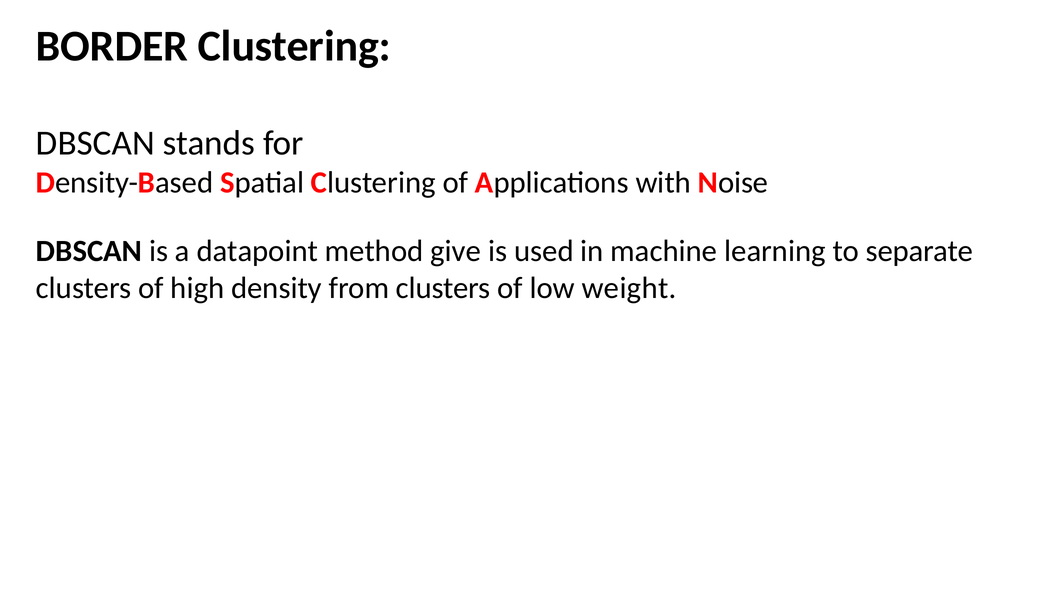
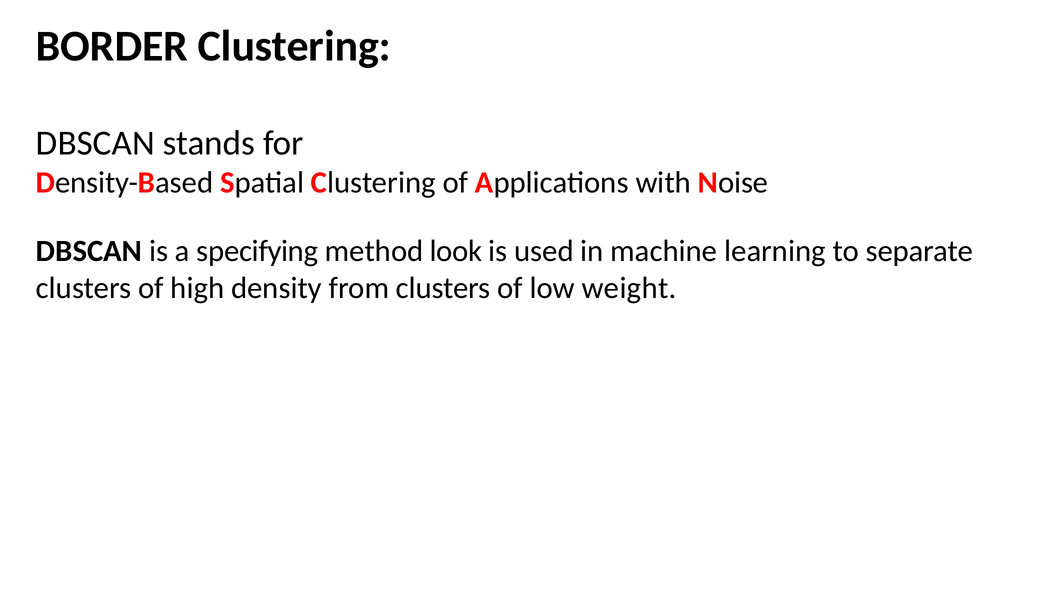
datapoint: datapoint -> specifying
give: give -> look
